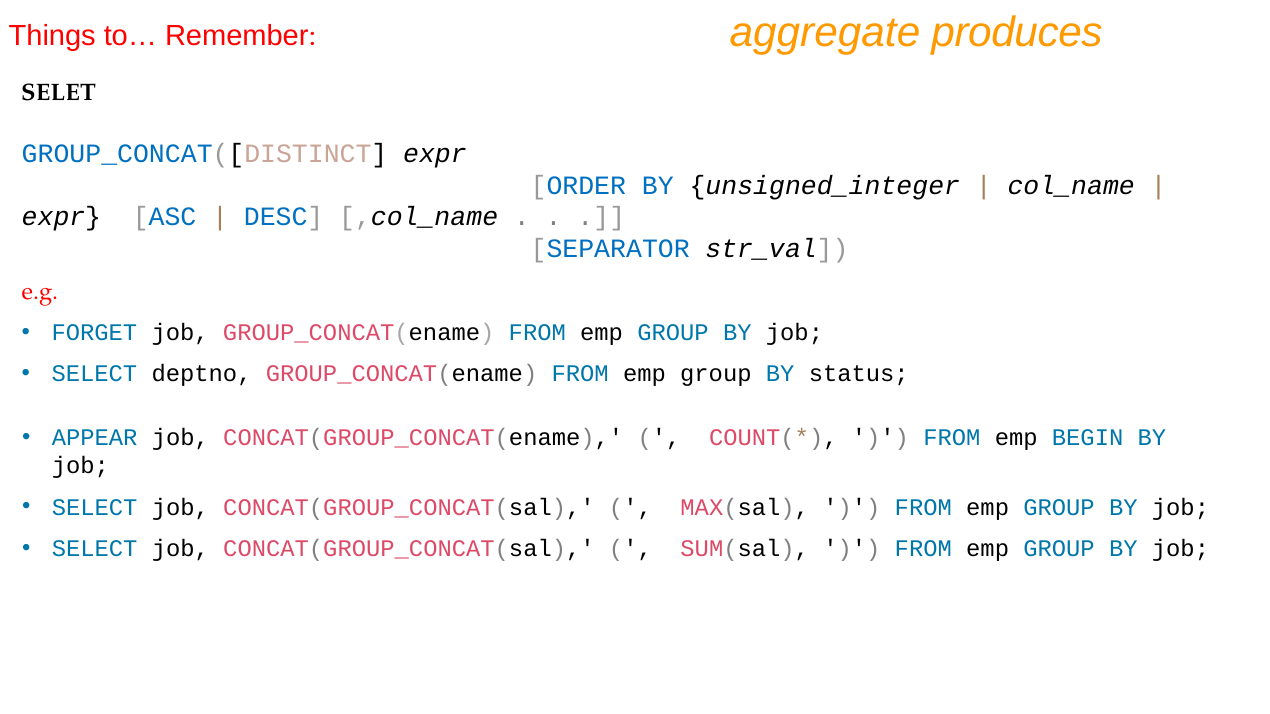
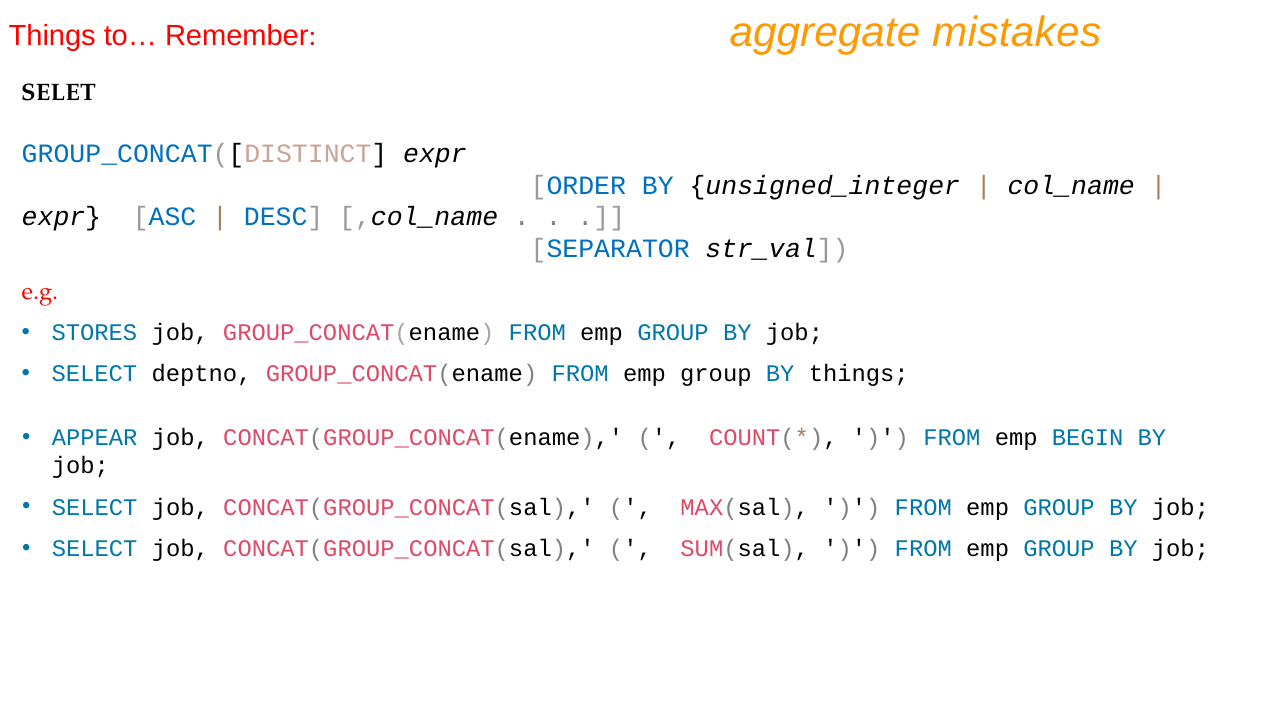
produces: produces -> mistakes
FORGET: FORGET -> STORES
BY status: status -> things
